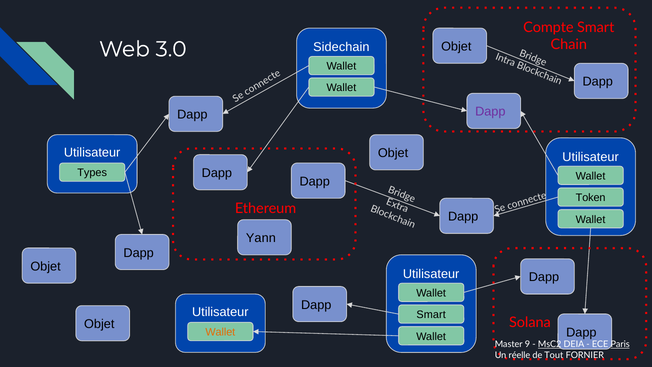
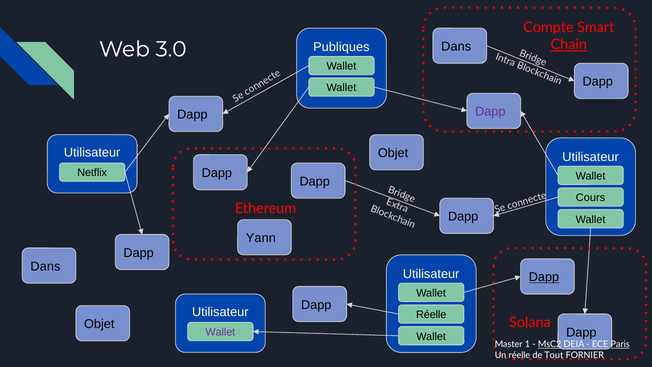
Chain underline: none -> present
Objet at (456, 47): Objet -> Dans
Sidechain: Sidechain -> Publiques
Types: Types -> Netflix
Token: Token -> Cours
Objet at (46, 266): Objet -> Dans
Dapp at (544, 277) underline: none -> present
Smart at (431, 315): Smart -> Réelle
Wallet at (220, 332) colour: orange -> purple
9: 9 -> 1
